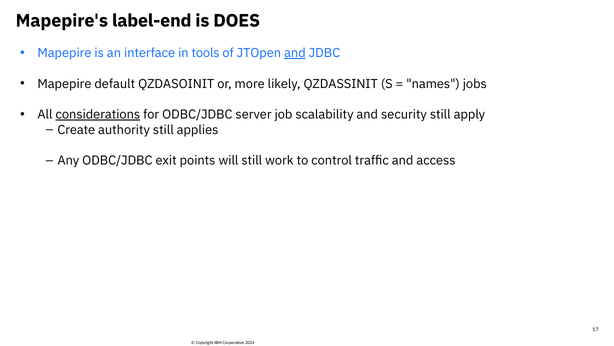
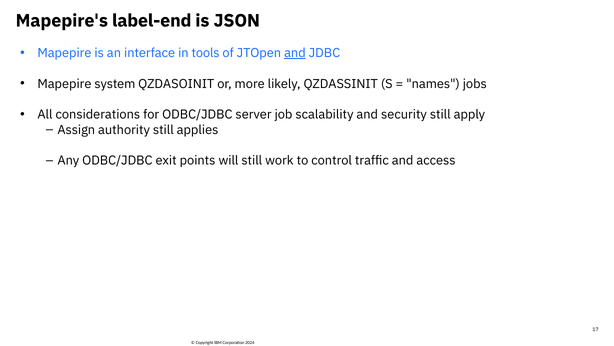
DOES: DOES -> JSON
default: default -> system
considerations underline: present -> none
Create: Create -> Assign
